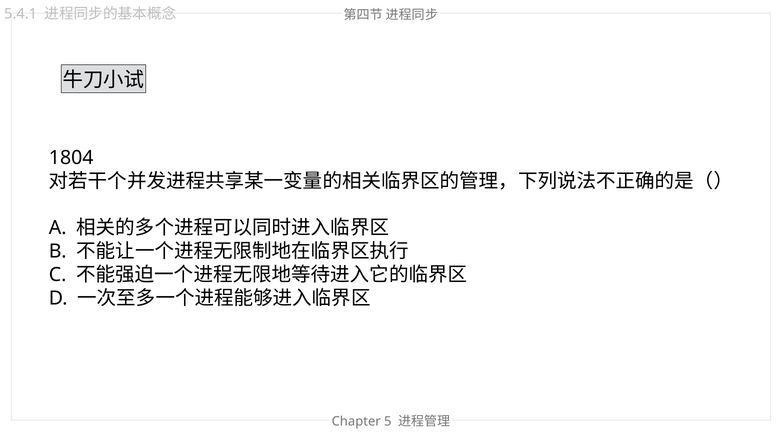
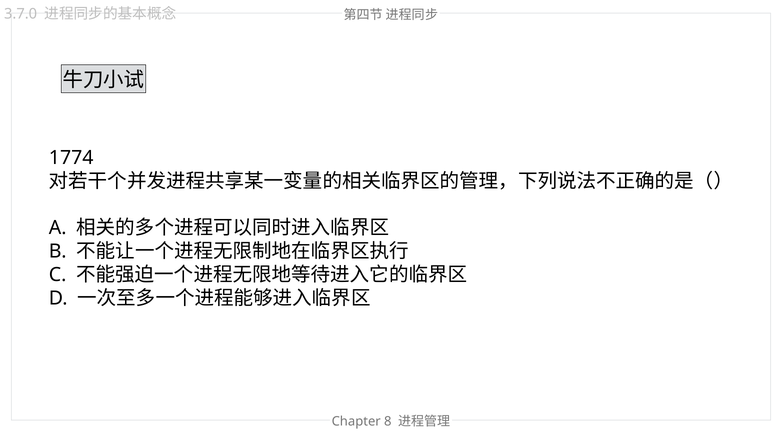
5.4.1: 5.4.1 -> 3.7.0
1804: 1804 -> 1774
5: 5 -> 8
